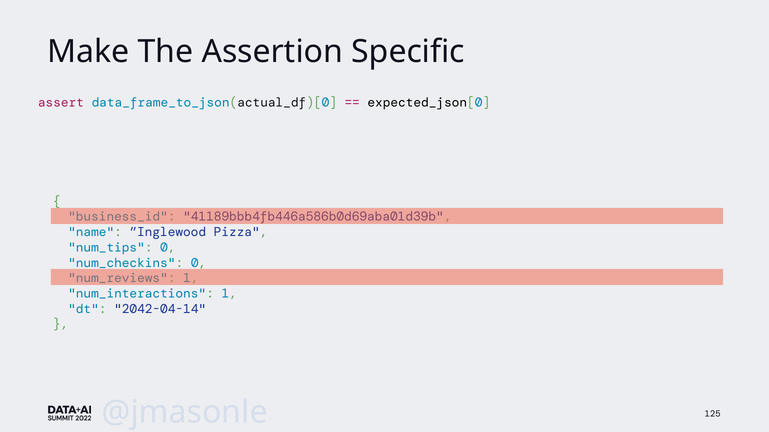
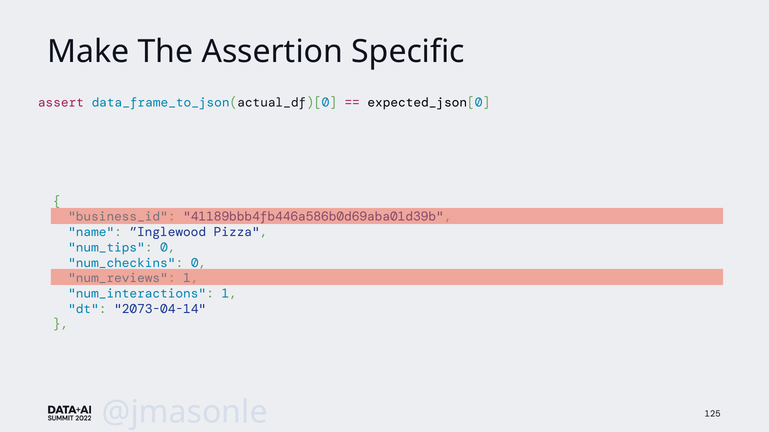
2042-04-14: 2042-04-14 -> 2073-04-14
